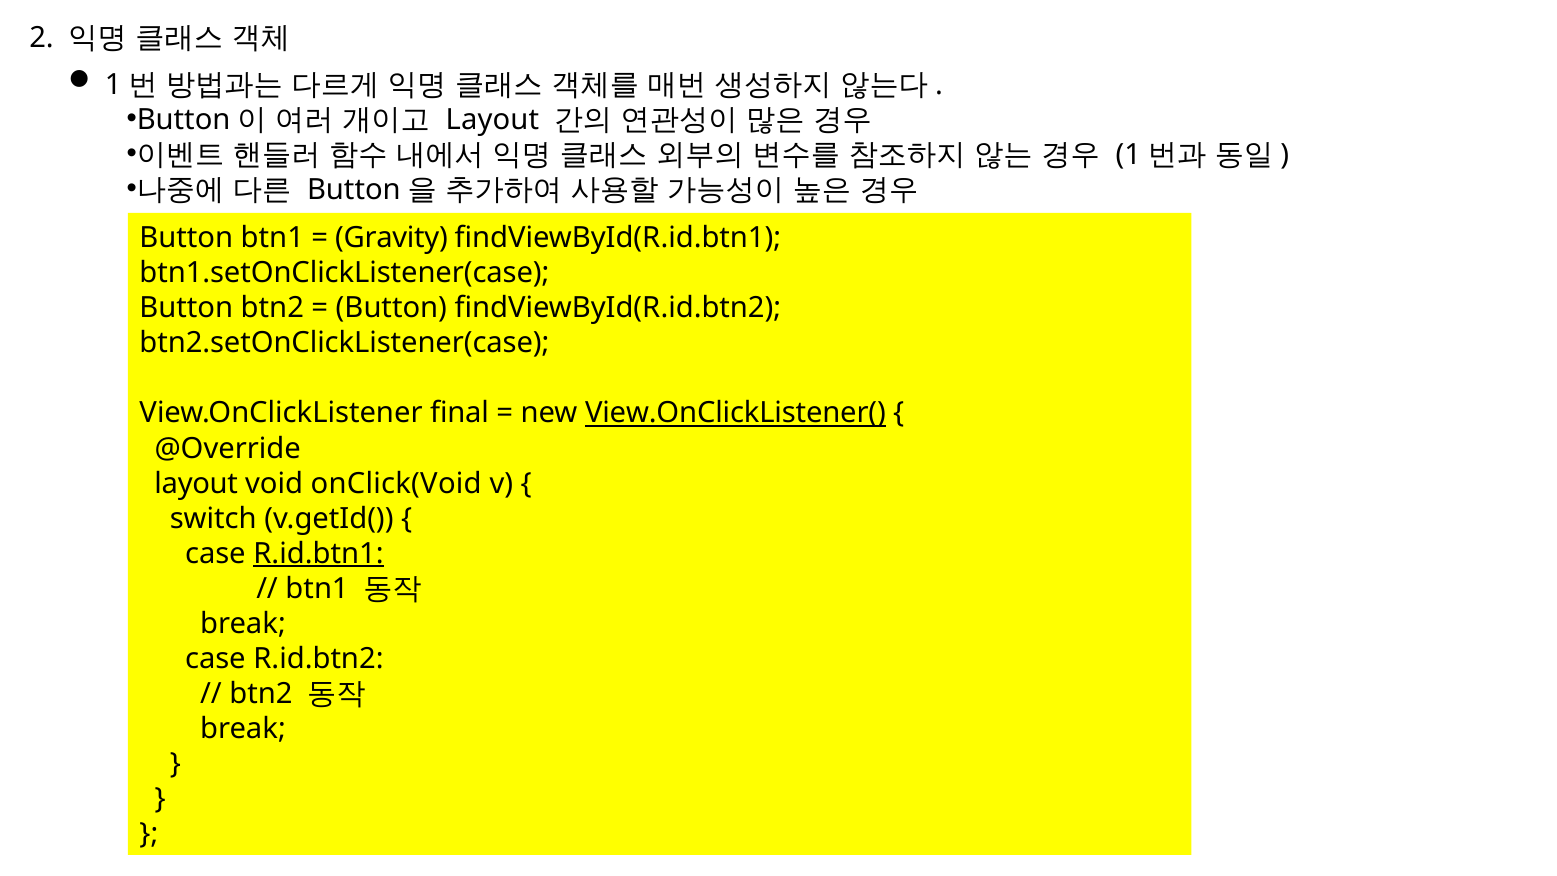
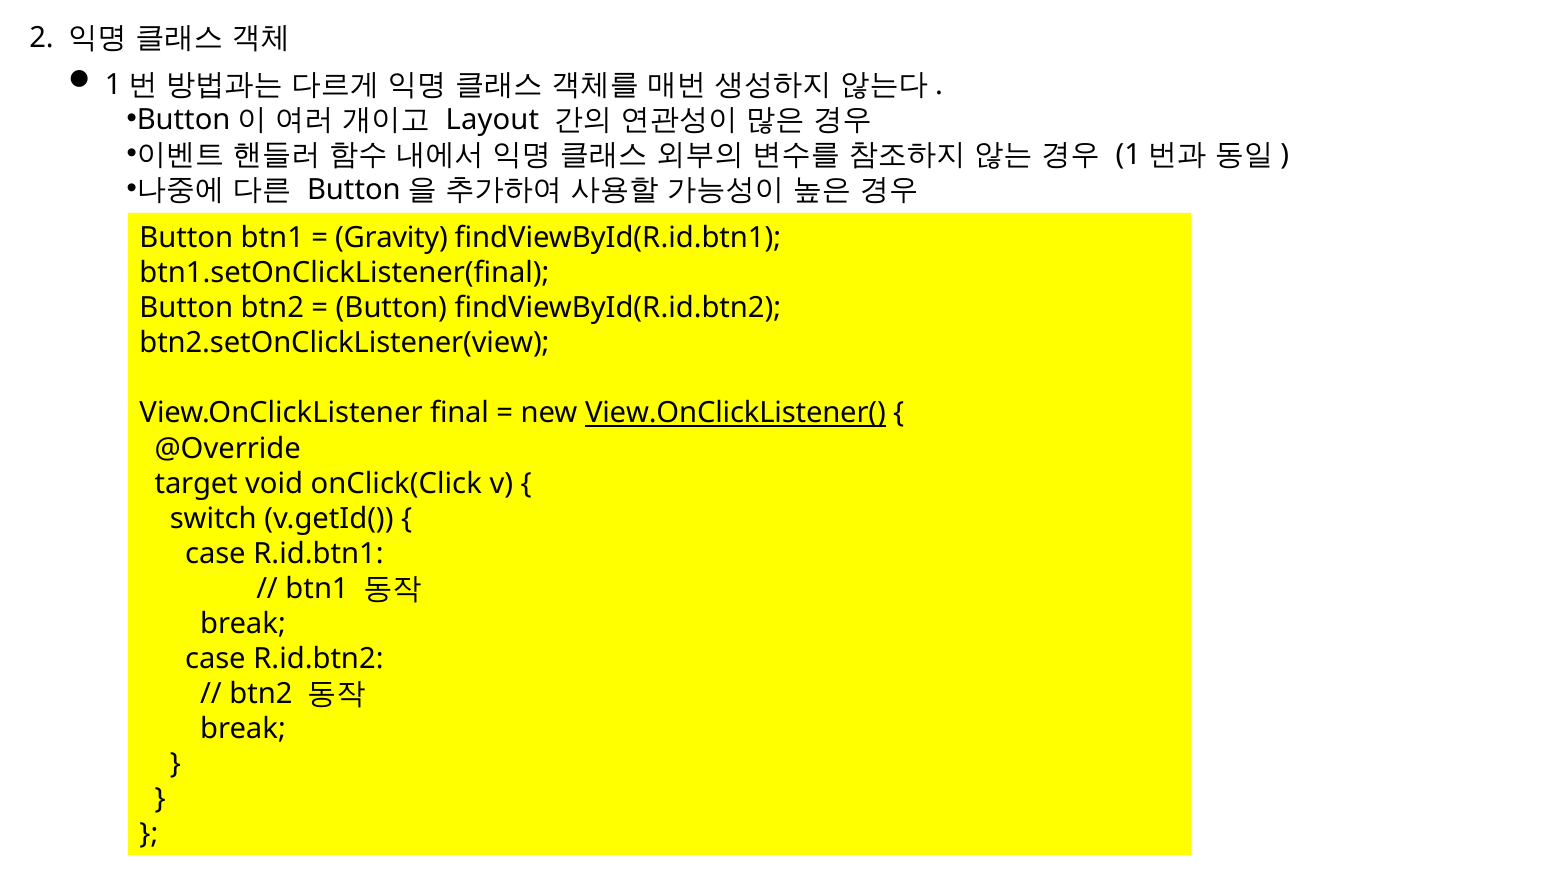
btn1.setOnClickListener(case: btn1.setOnClickListener(case -> btn1.setOnClickListener(final
btn2.setOnClickListener(case: btn2.setOnClickListener(case -> btn2.setOnClickListener(view
layout at (196, 483): layout -> target
onClick(Void: onClick(Void -> onClick(Click
R.id.btn1 underline: present -> none
